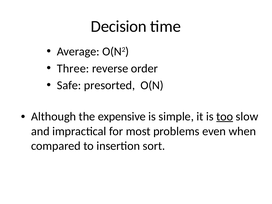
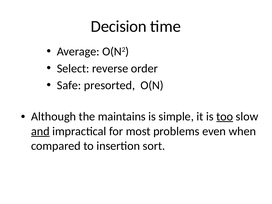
Three: Three -> Select
expensive: expensive -> maintains
and underline: none -> present
